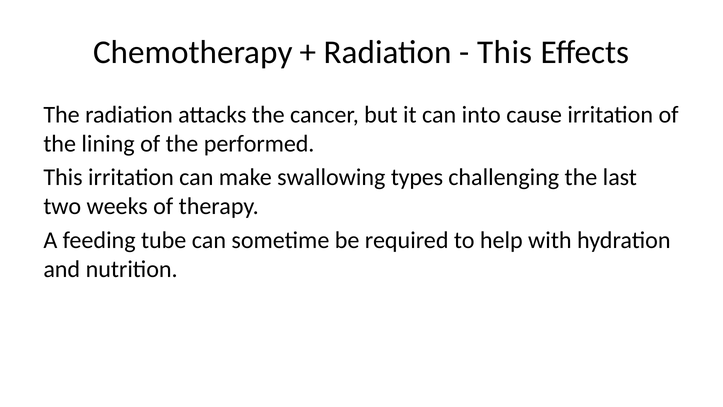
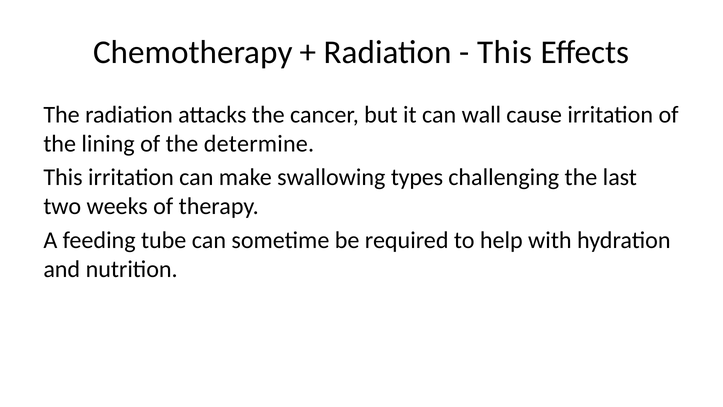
into: into -> wall
performed: performed -> determine
